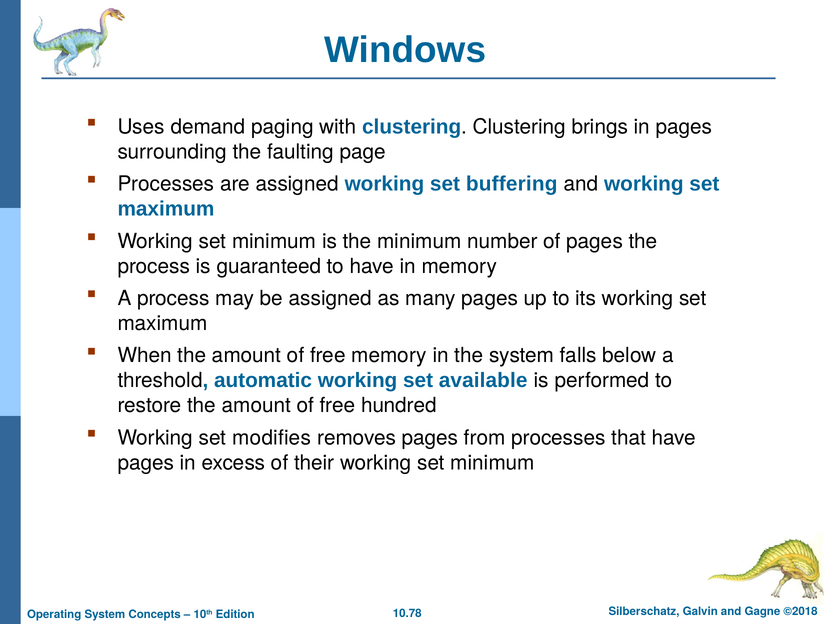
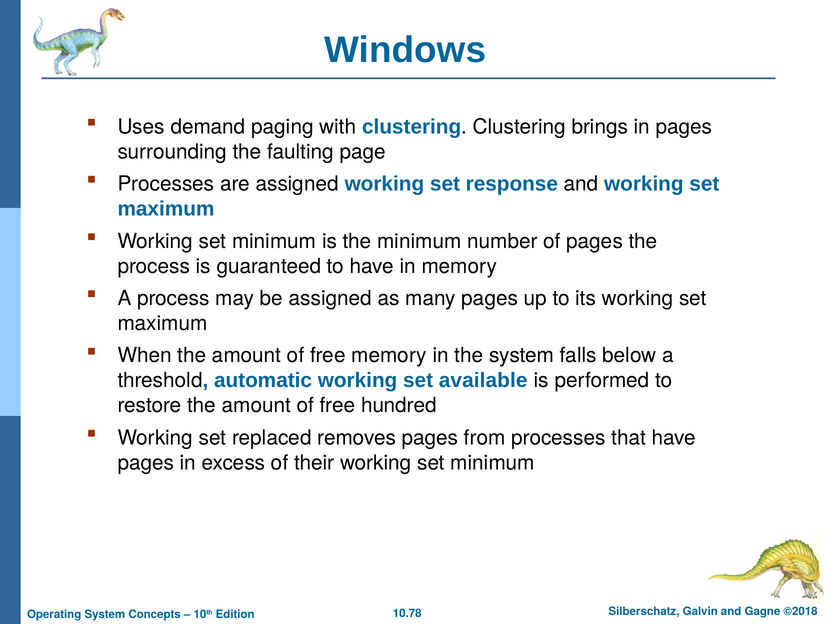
buffering: buffering -> response
modifies: modifies -> replaced
